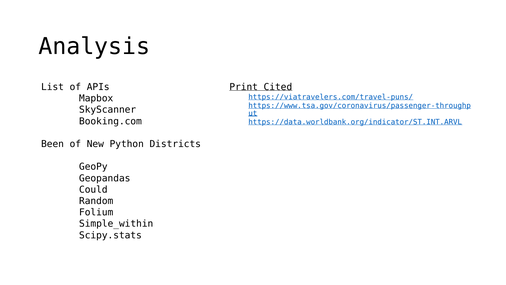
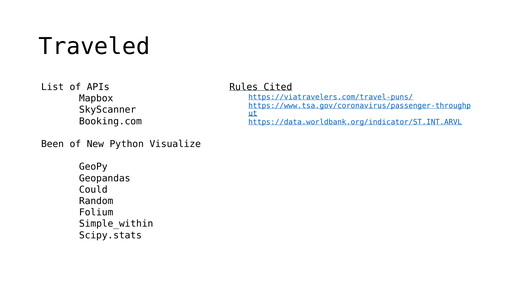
Analysis: Analysis -> Traveled
Print: Print -> Rules
Districts: Districts -> Visualize
